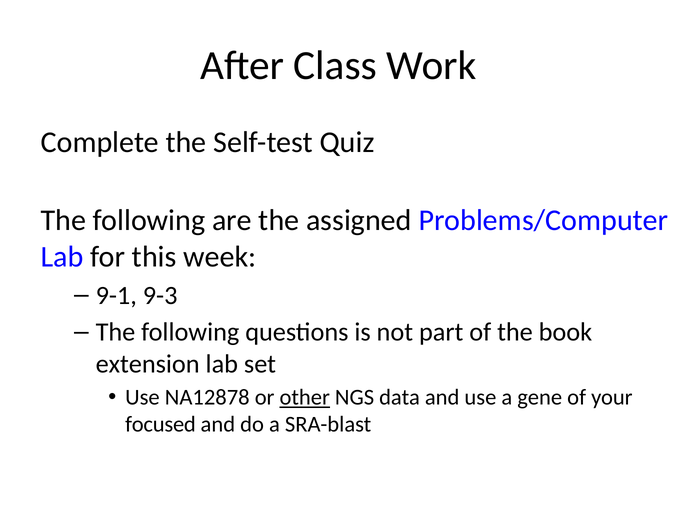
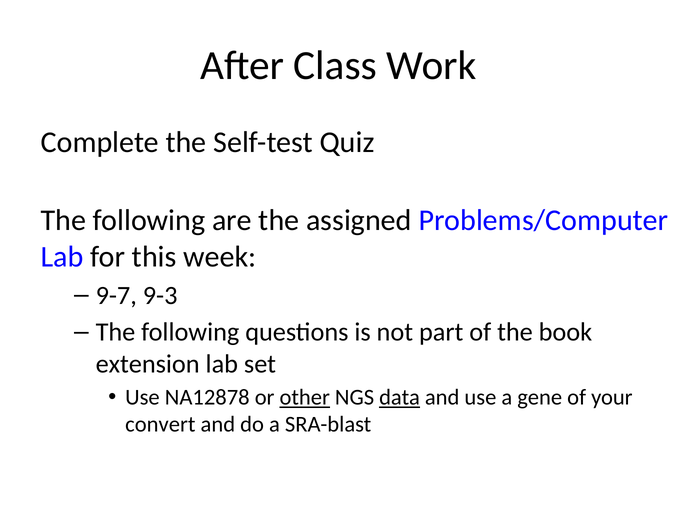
9-1: 9-1 -> 9-7
data underline: none -> present
focused: focused -> convert
